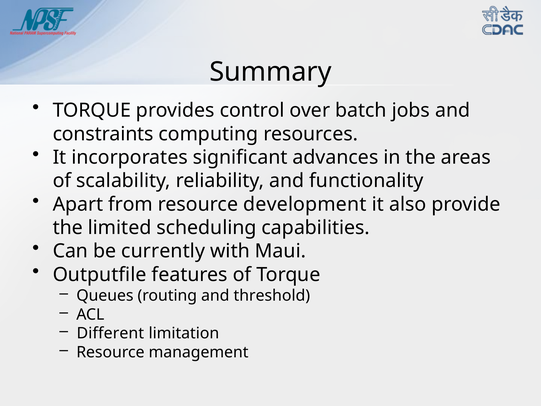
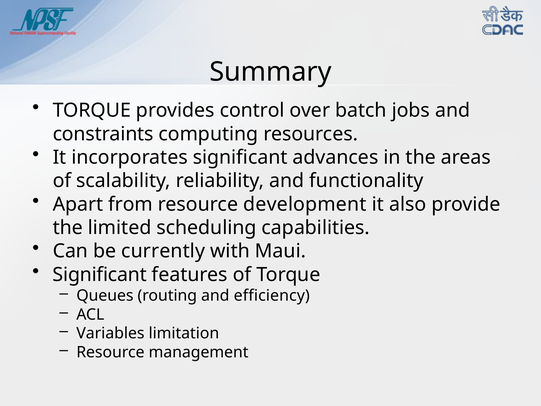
Outputfile at (100, 274): Outputfile -> Significant
threshold: threshold -> efficiency
Different: Different -> Variables
